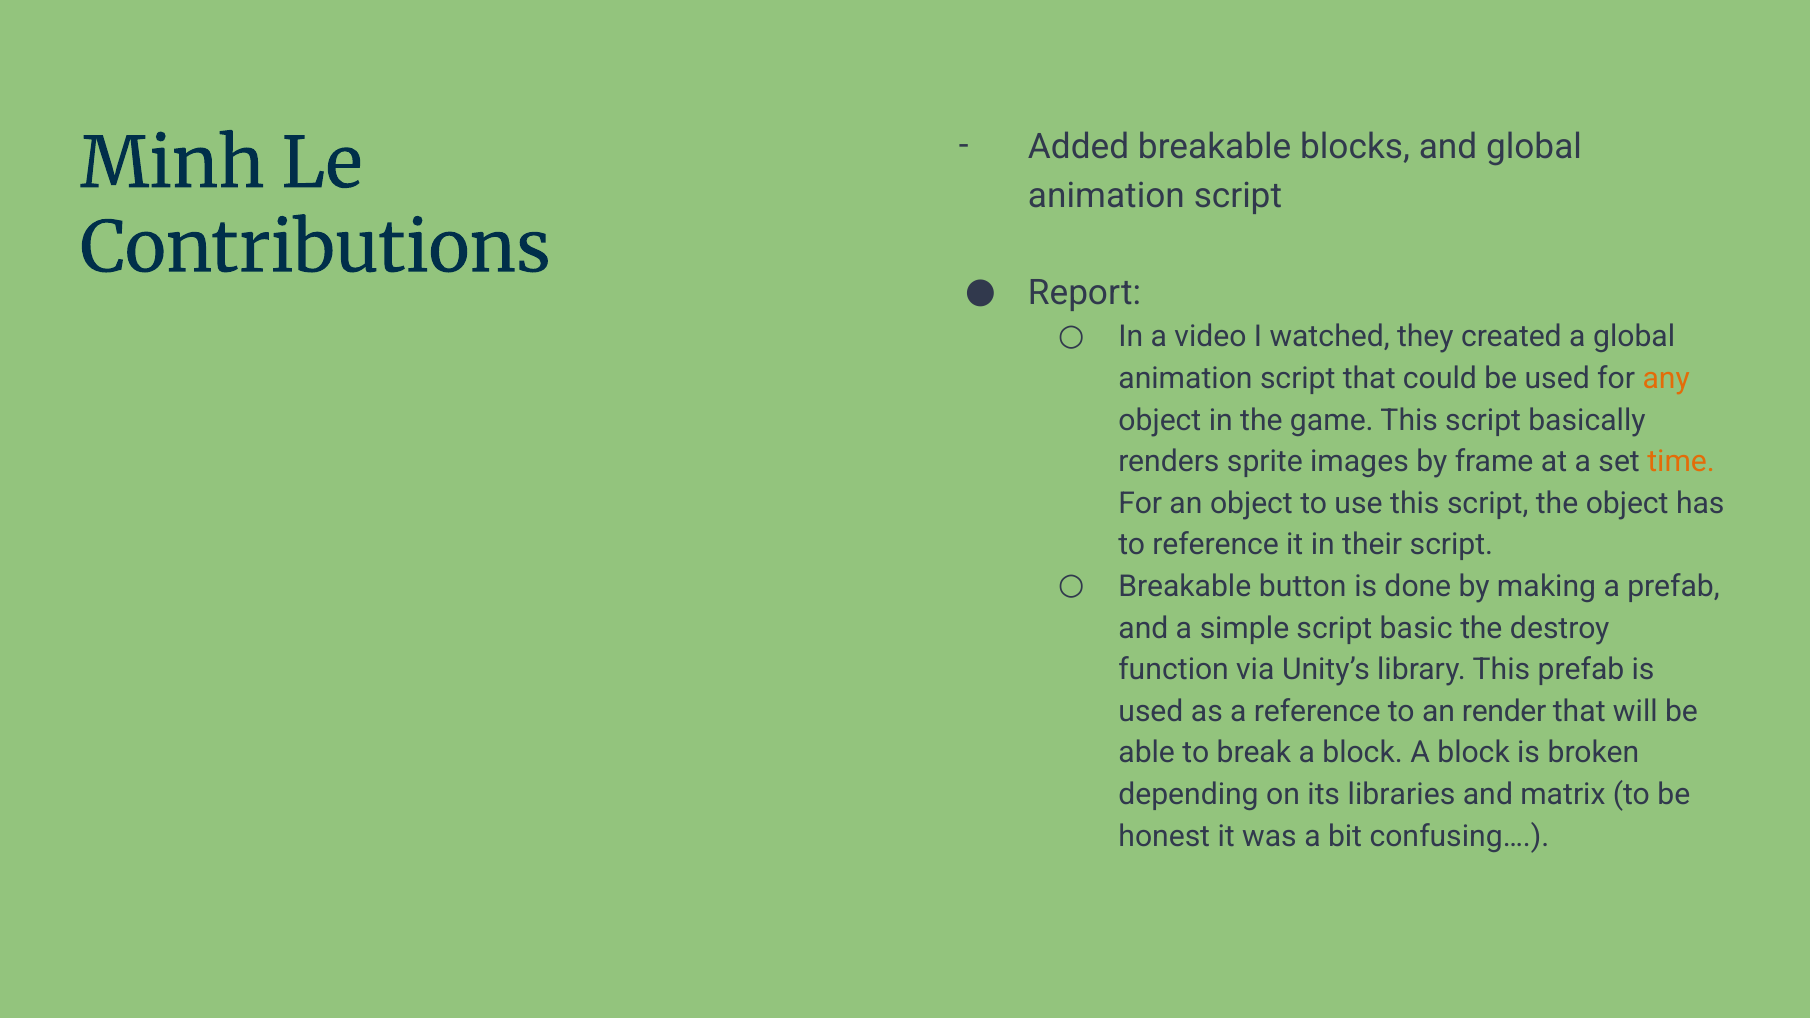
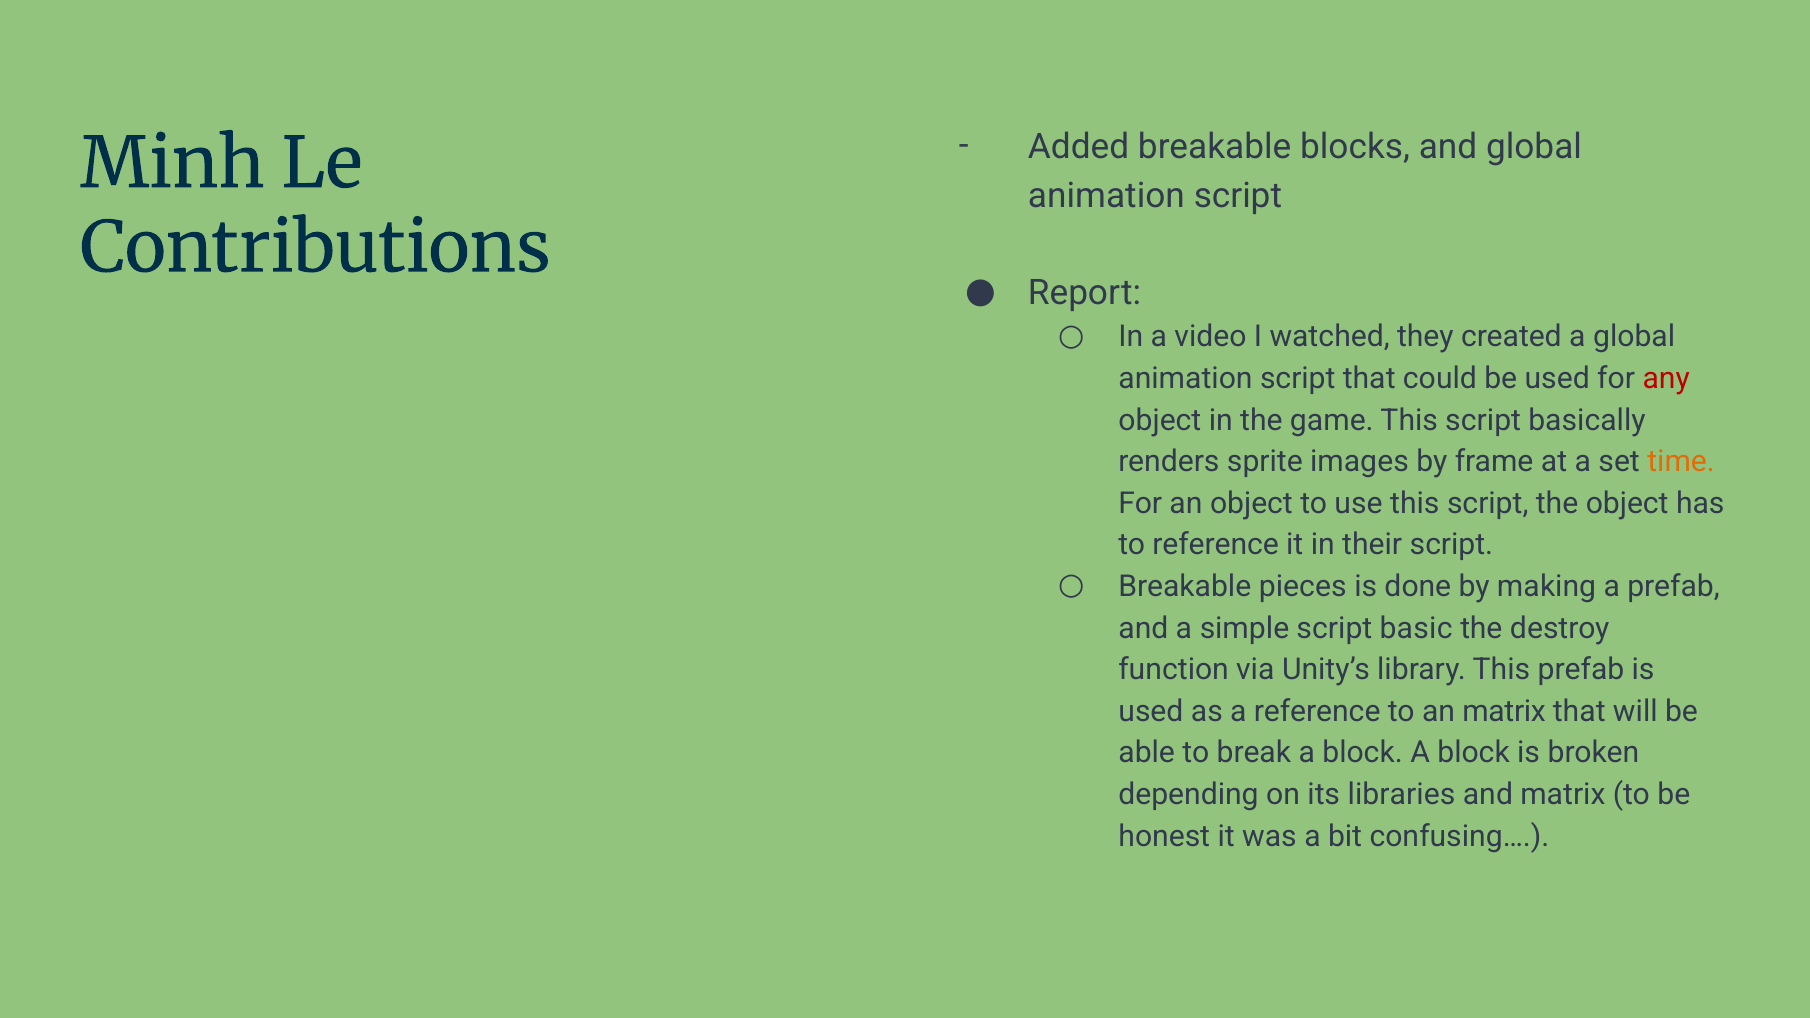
any colour: orange -> red
button: button -> pieces
an render: render -> matrix
